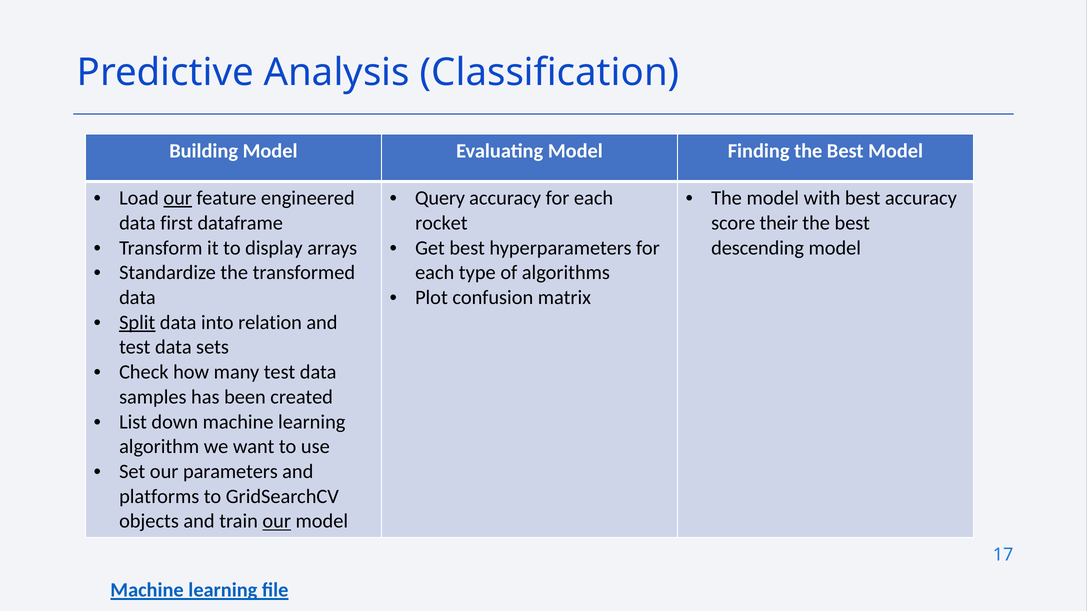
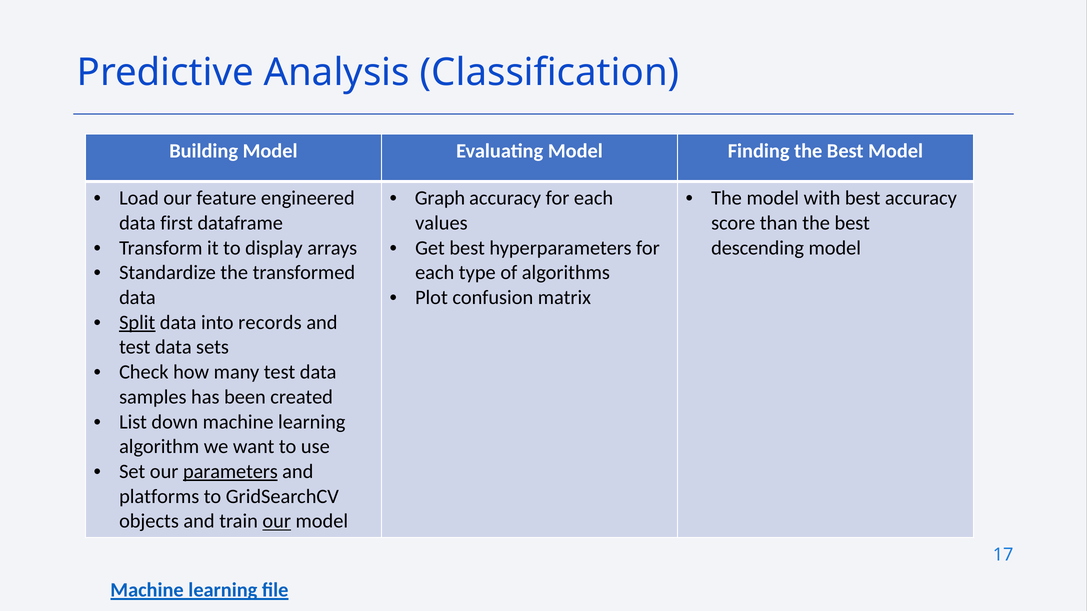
our at (178, 198) underline: present -> none
Query: Query -> Graph
rocket: rocket -> values
their: their -> than
relation: relation -> records
parameters underline: none -> present
